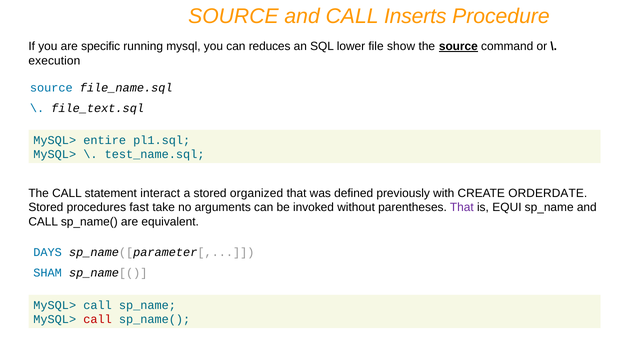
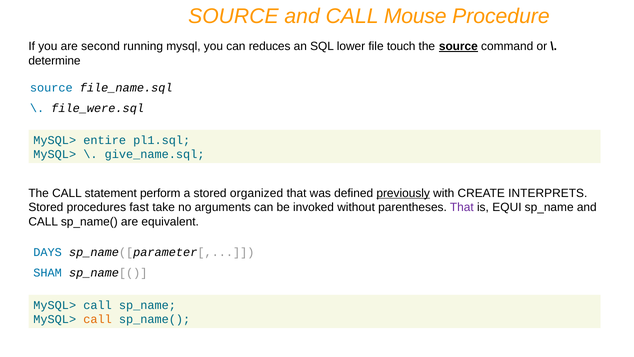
Inserts: Inserts -> Mouse
specific: specific -> second
show: show -> touch
execution: execution -> determine
file_text.sql: file_text.sql -> file_were.sql
test_name.sql: test_name.sql -> give_name.sql
interact: interact -> perform
previously underline: none -> present
ORDERDATE: ORDERDATE -> INTERPRETS
call at (98, 319) colour: red -> orange
